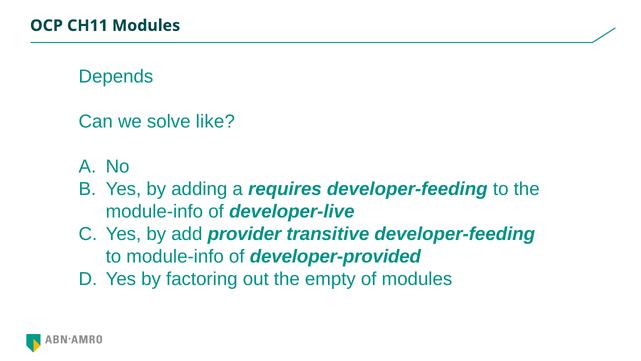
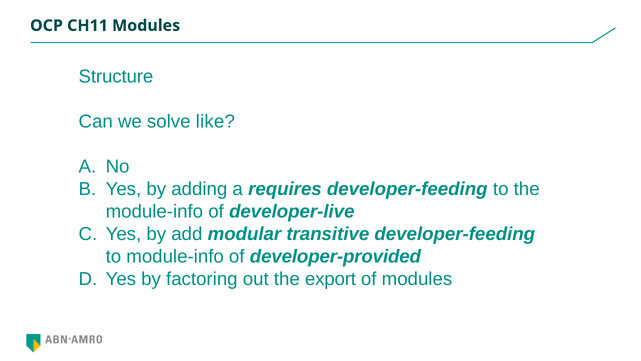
Depends: Depends -> Structure
provider: provider -> modular
empty: empty -> export
